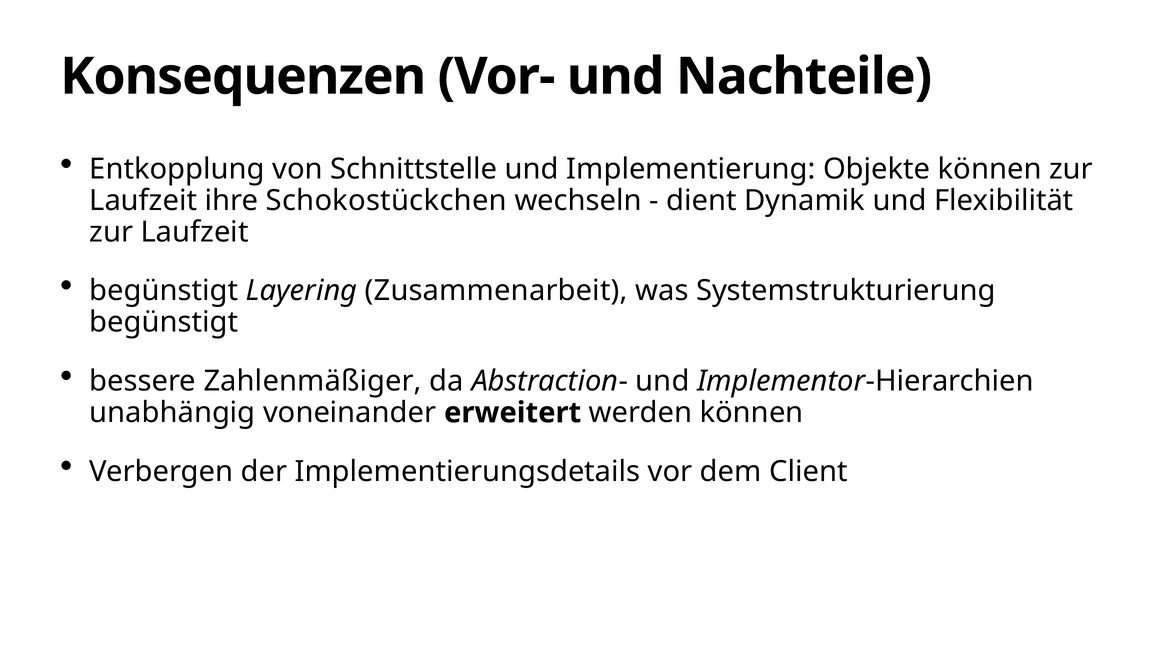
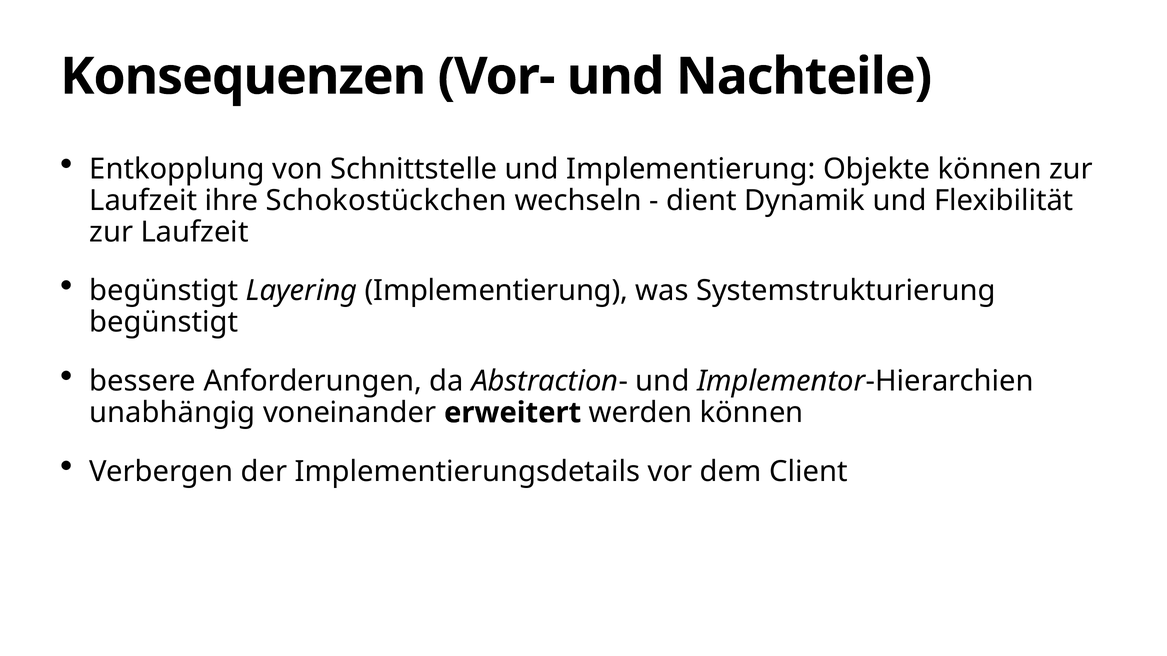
Layering Zusammenarbeit: Zusammenarbeit -> Implementierung
Zahlenmäßiger: Zahlenmäßiger -> Anforderungen
